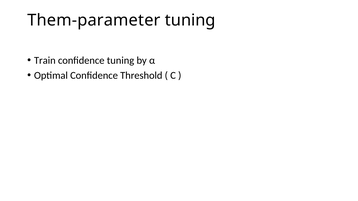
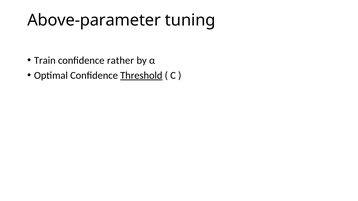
Them-parameter: Them-parameter -> Above-parameter
confidence tuning: tuning -> rather
Threshold underline: none -> present
